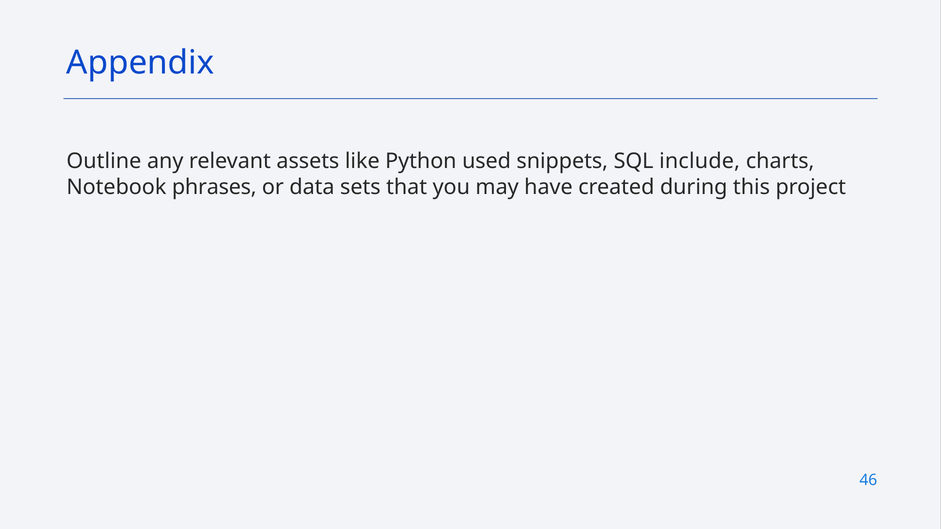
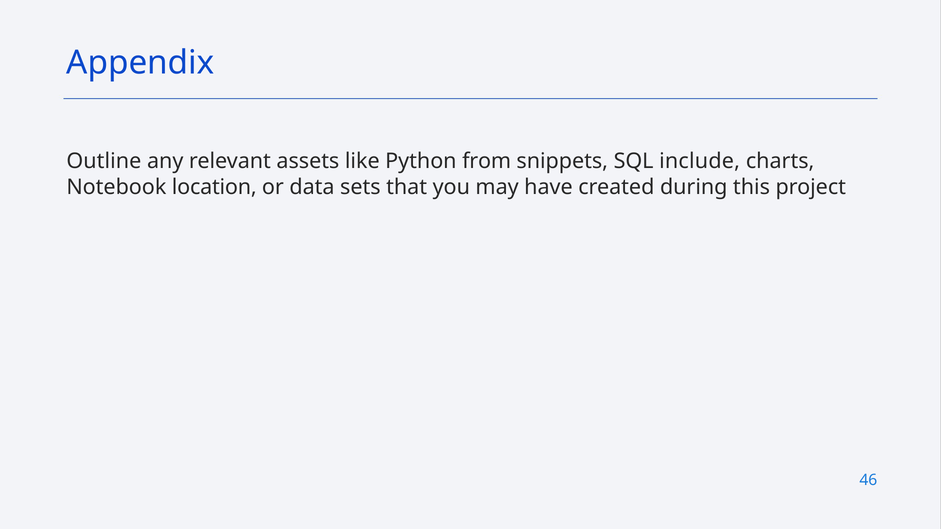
used: used -> from
phrases: phrases -> location
